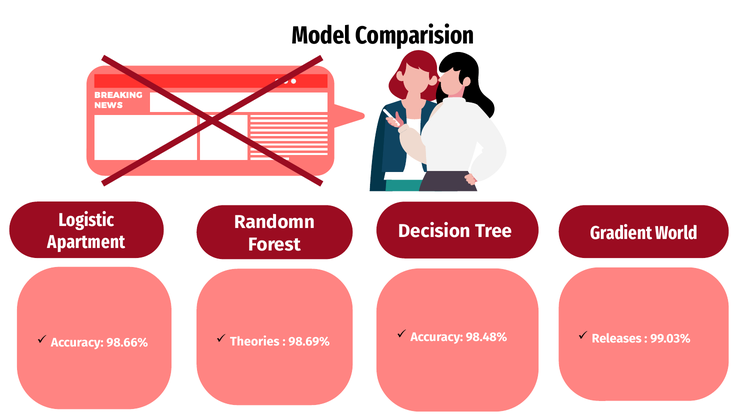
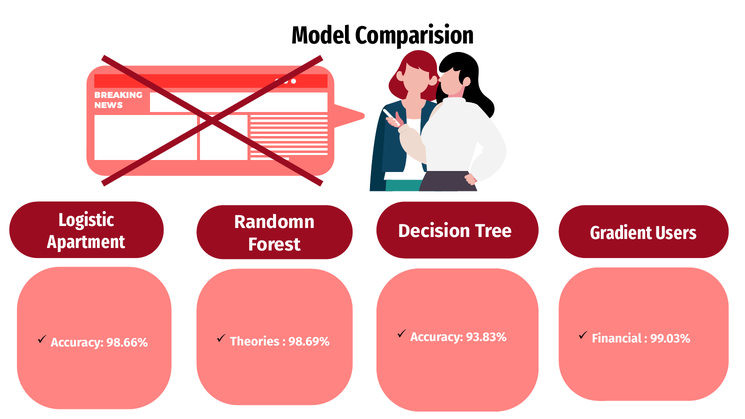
World: World -> Users
98.48%: 98.48% -> 93.83%
Releases: Releases -> Financial
